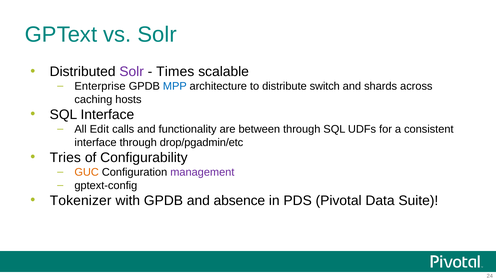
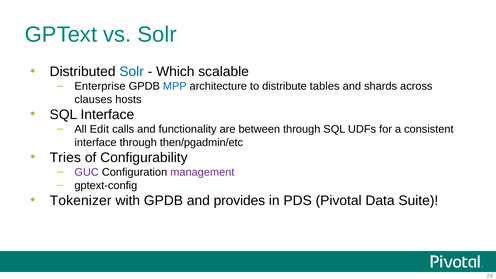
Solr at (132, 72) colour: purple -> blue
Times: Times -> Which
switch: switch -> tables
caching: caching -> clauses
drop/pgadmin/etc: drop/pgadmin/etc -> then/pgadmin/etc
GUC colour: orange -> purple
absence: absence -> provides
